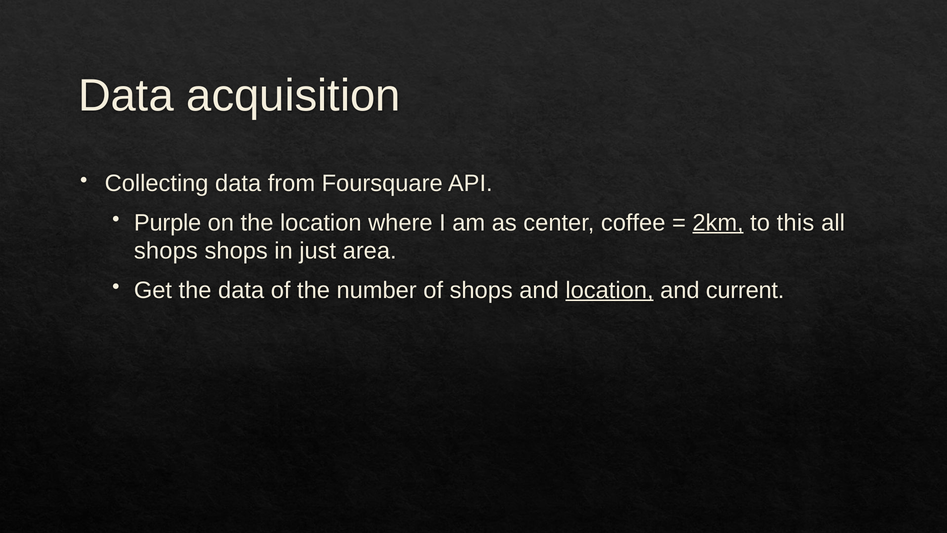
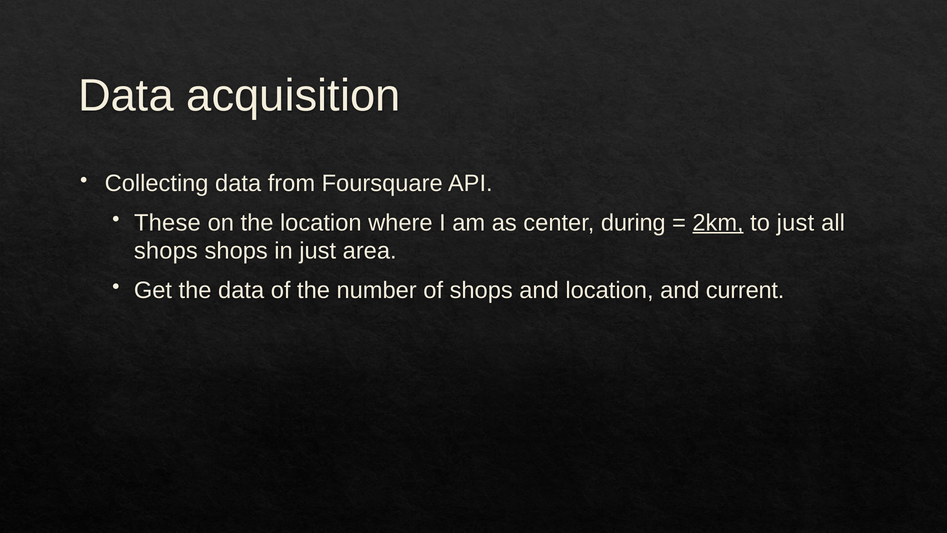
Purple: Purple -> These
coffee: coffee -> during
to this: this -> just
location at (609, 290) underline: present -> none
